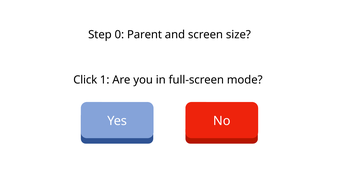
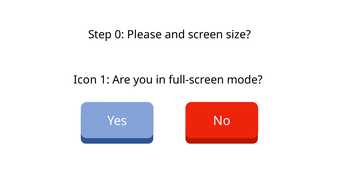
Parent: Parent -> Please
Click: Click -> Icon
